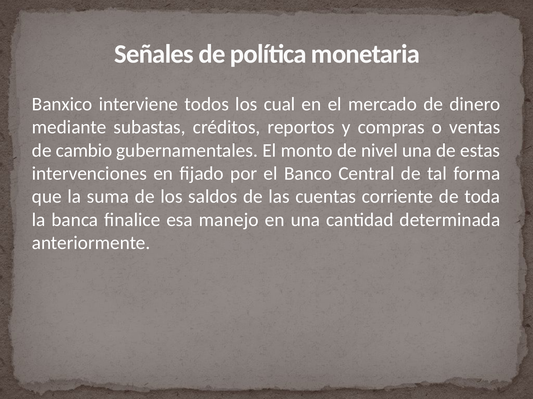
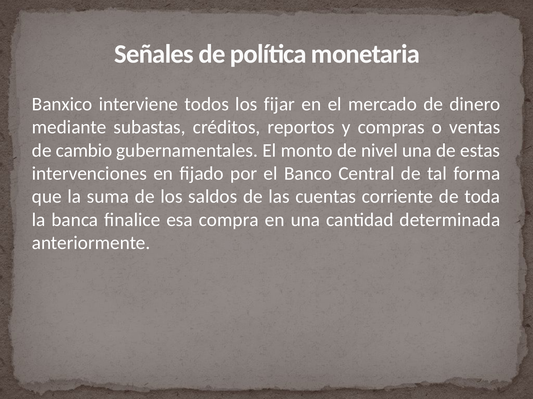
cual: cual -> fijar
manejo: manejo -> compra
